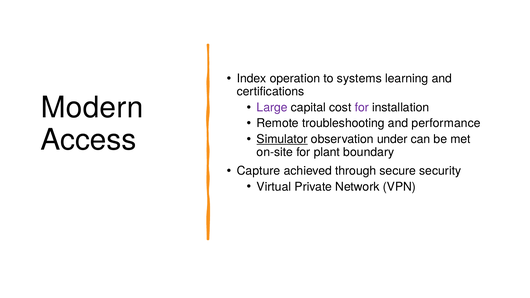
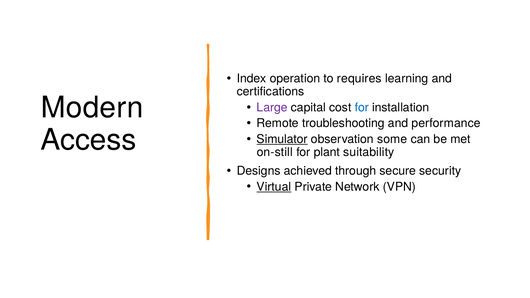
systems: systems -> requires
for at (362, 108) colour: purple -> blue
under: under -> some
on-site: on-site -> on-still
boundary: boundary -> suitability
Capture: Capture -> Designs
Virtual underline: none -> present
